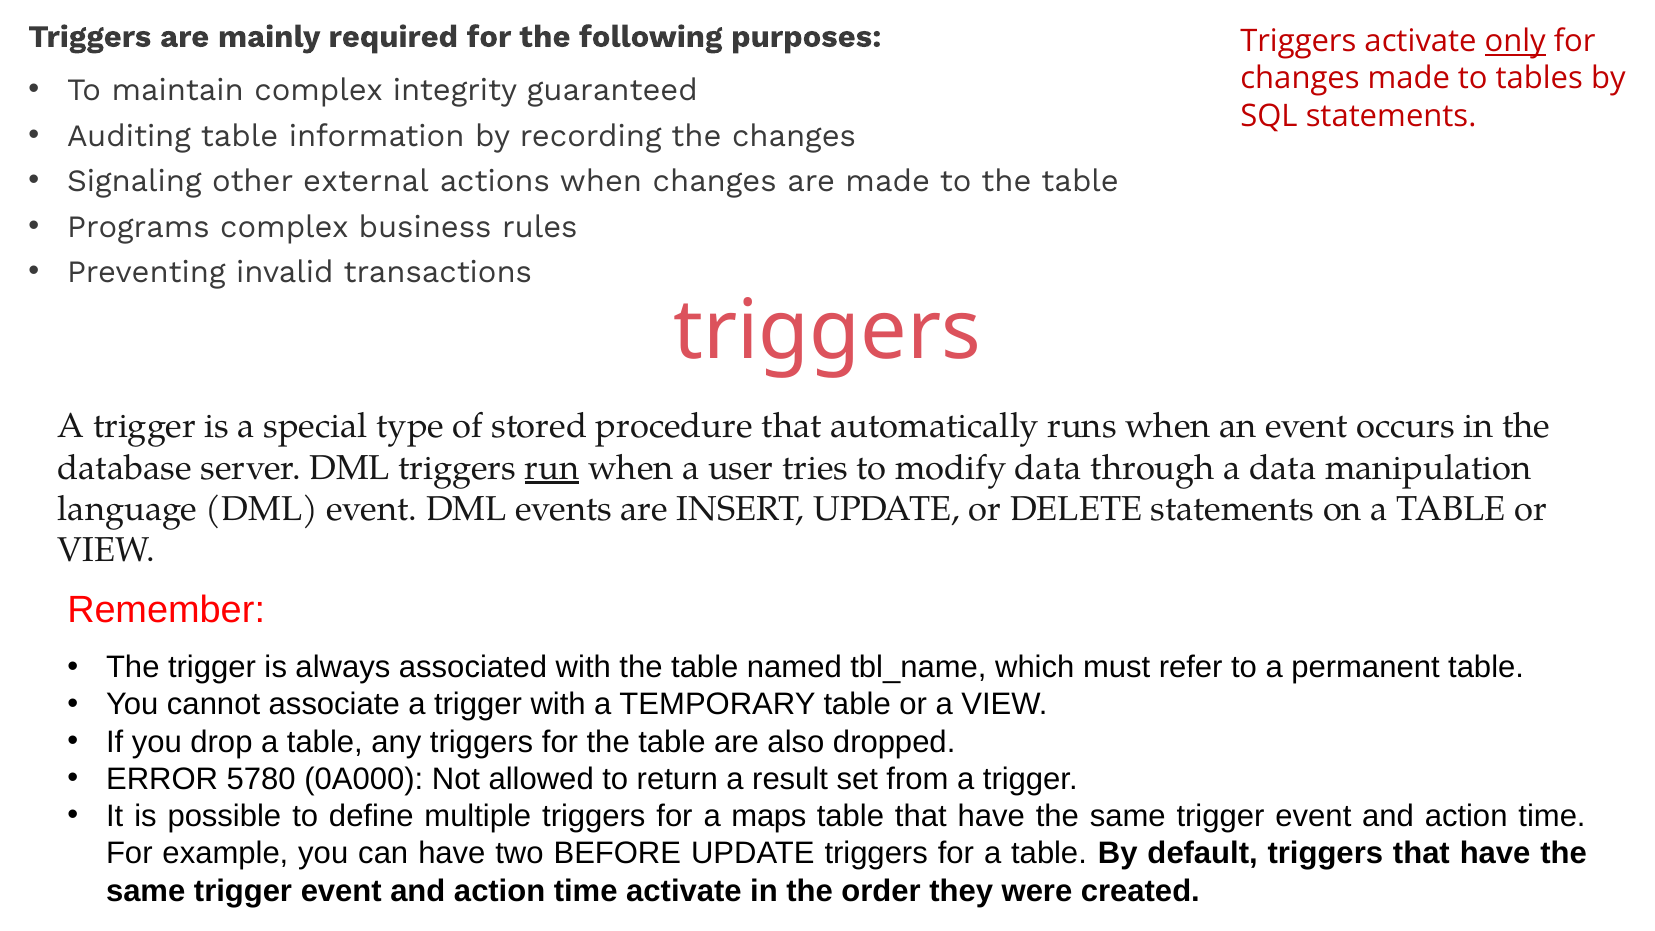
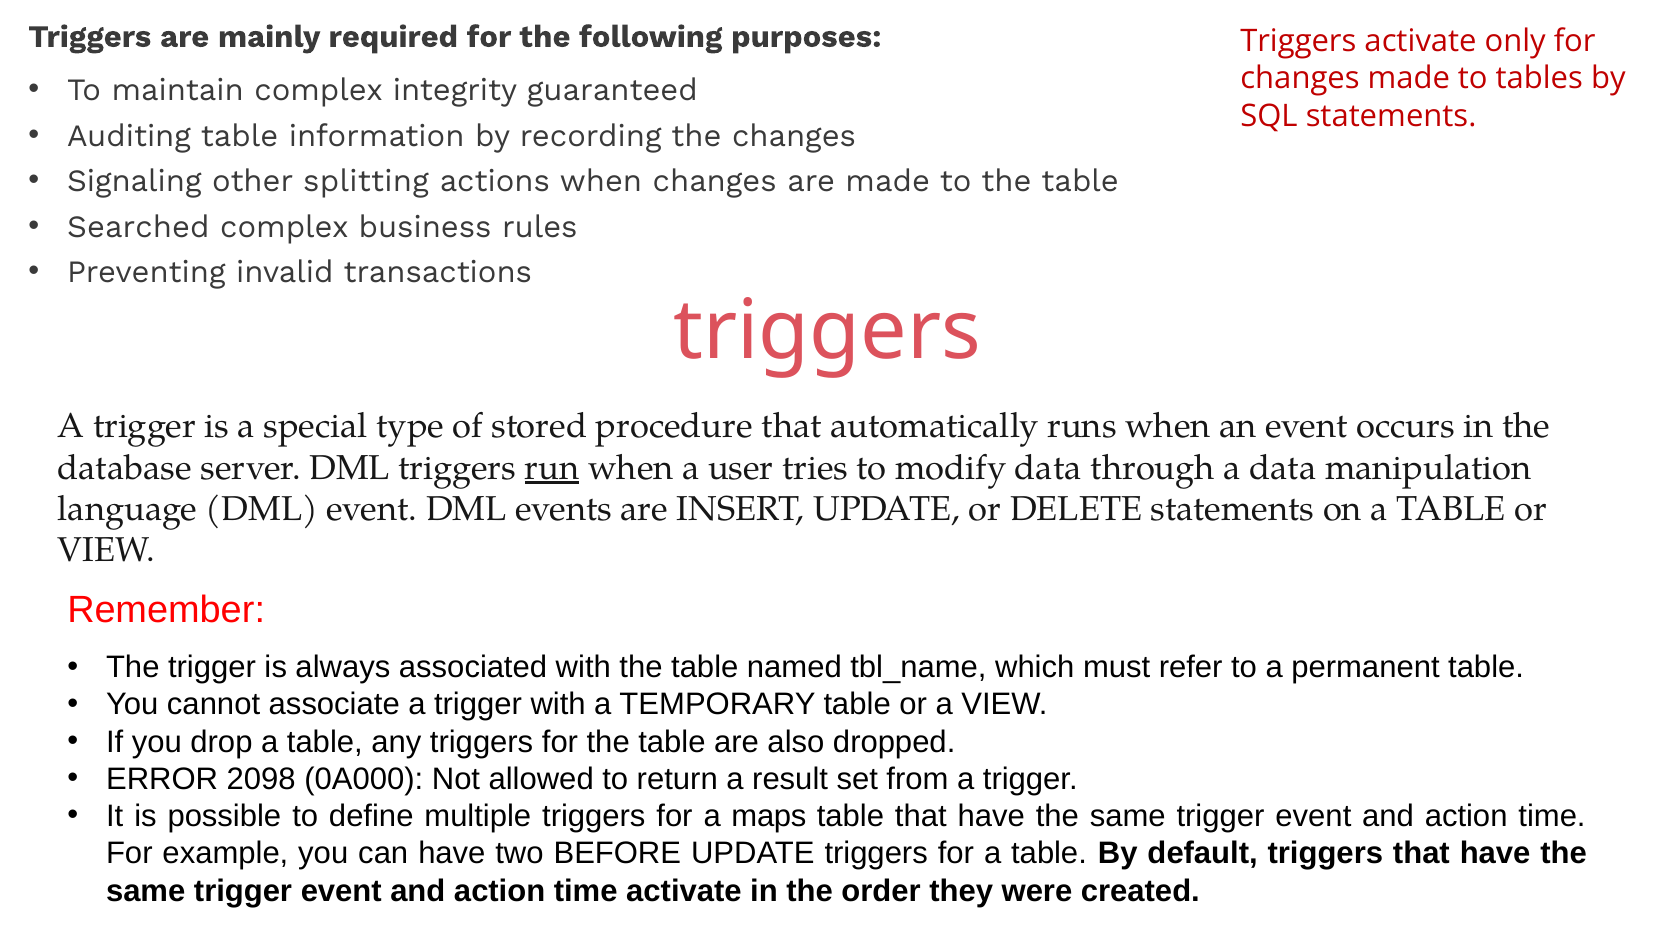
only underline: present -> none
external: external -> splitting
Programs: Programs -> Searched
5780: 5780 -> 2098
